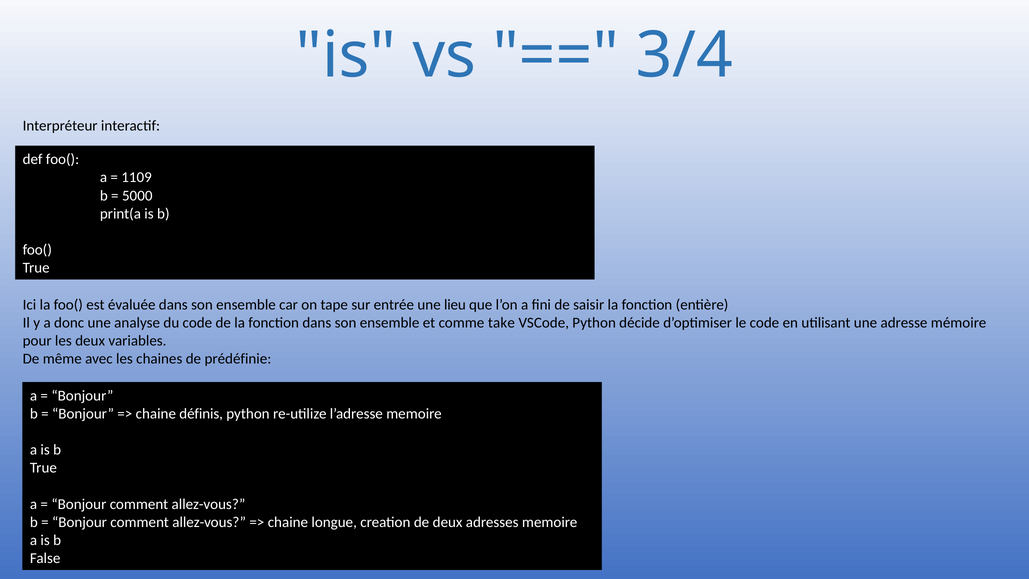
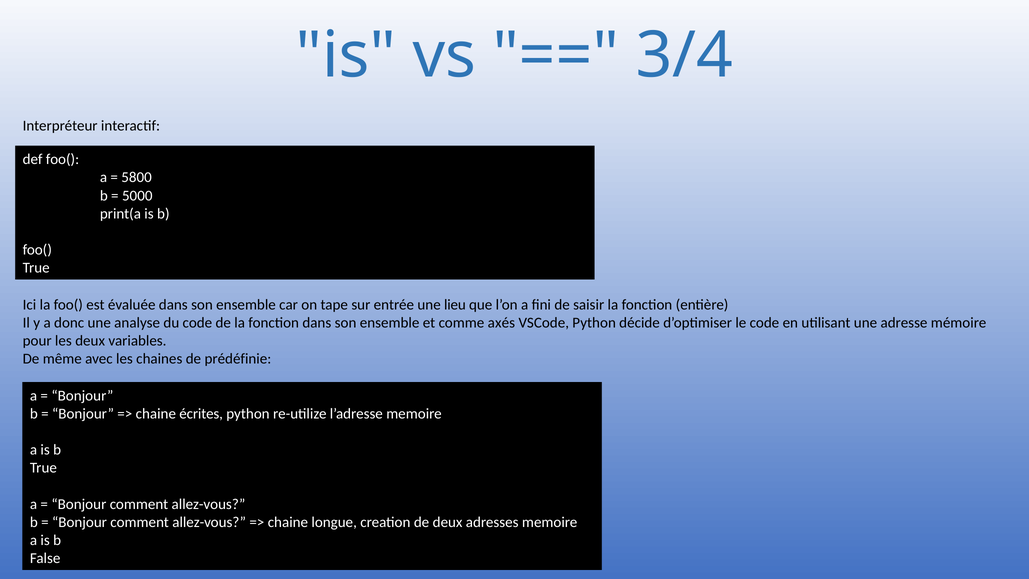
1109: 1109 -> 5800
take: take -> axés
définis: définis -> écrites
